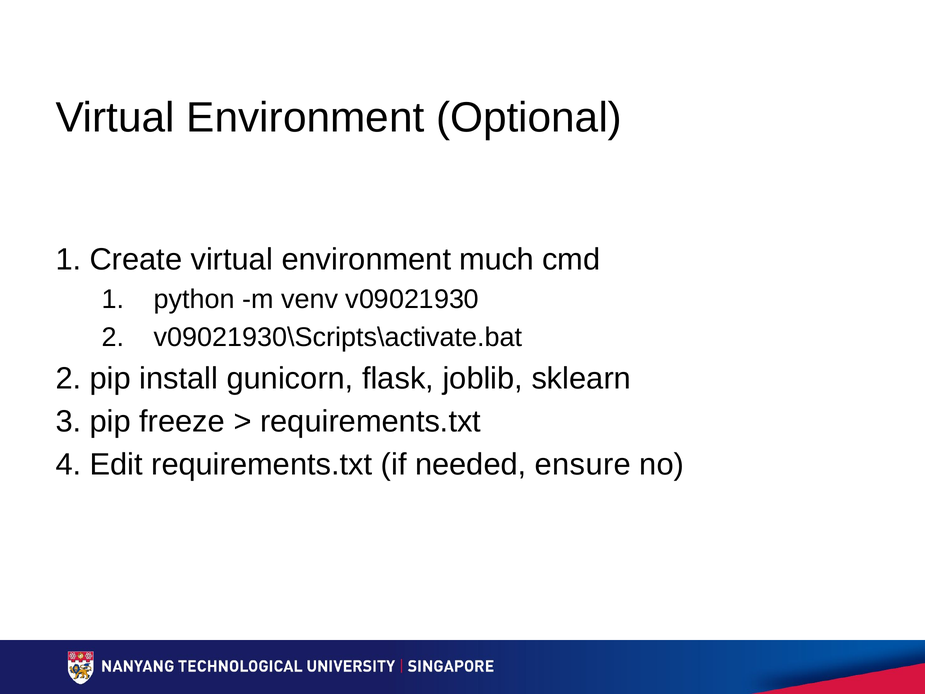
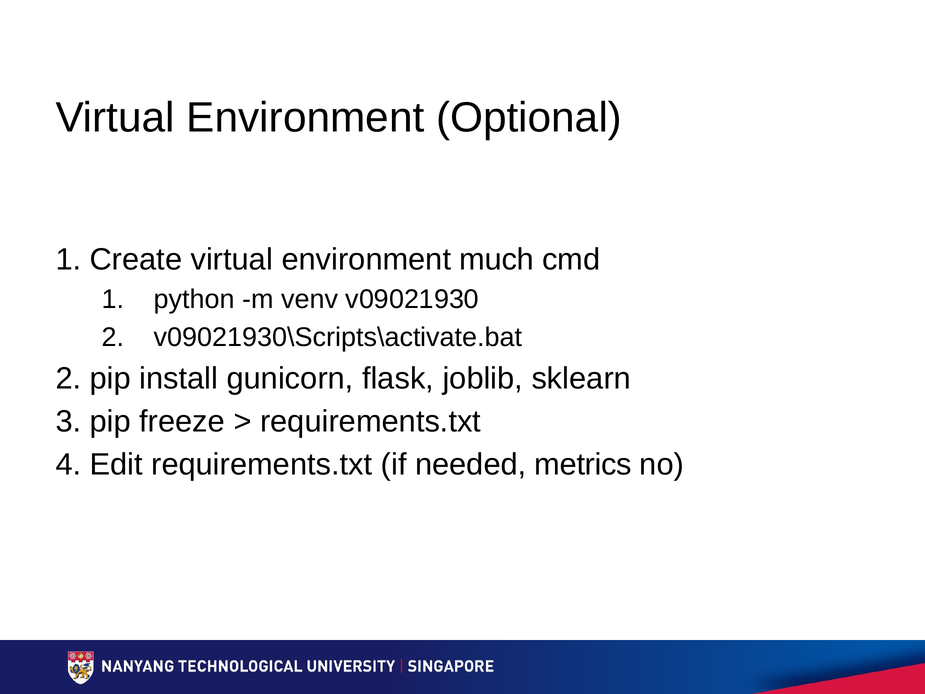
ensure: ensure -> metrics
